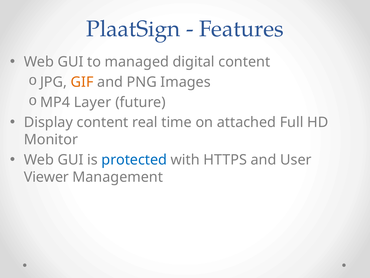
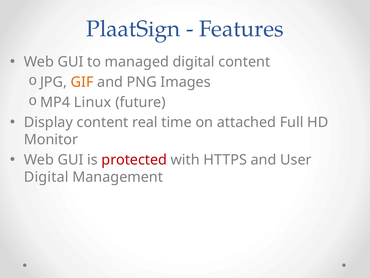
Layer: Layer -> Linux
protected colour: blue -> red
Viewer at (46, 177): Viewer -> Digital
